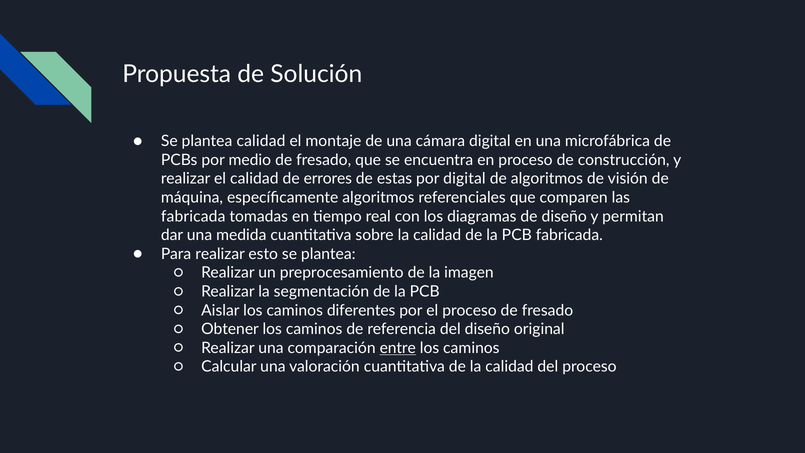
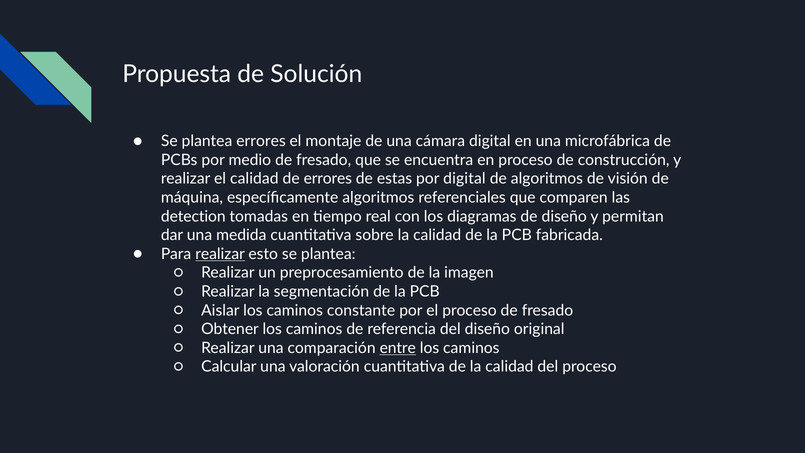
plantea calidad: calidad -> errores
fabricada at (193, 216): fabricada -> detection
realizar at (220, 254) underline: none -> present
diferentes: diferentes -> constante
